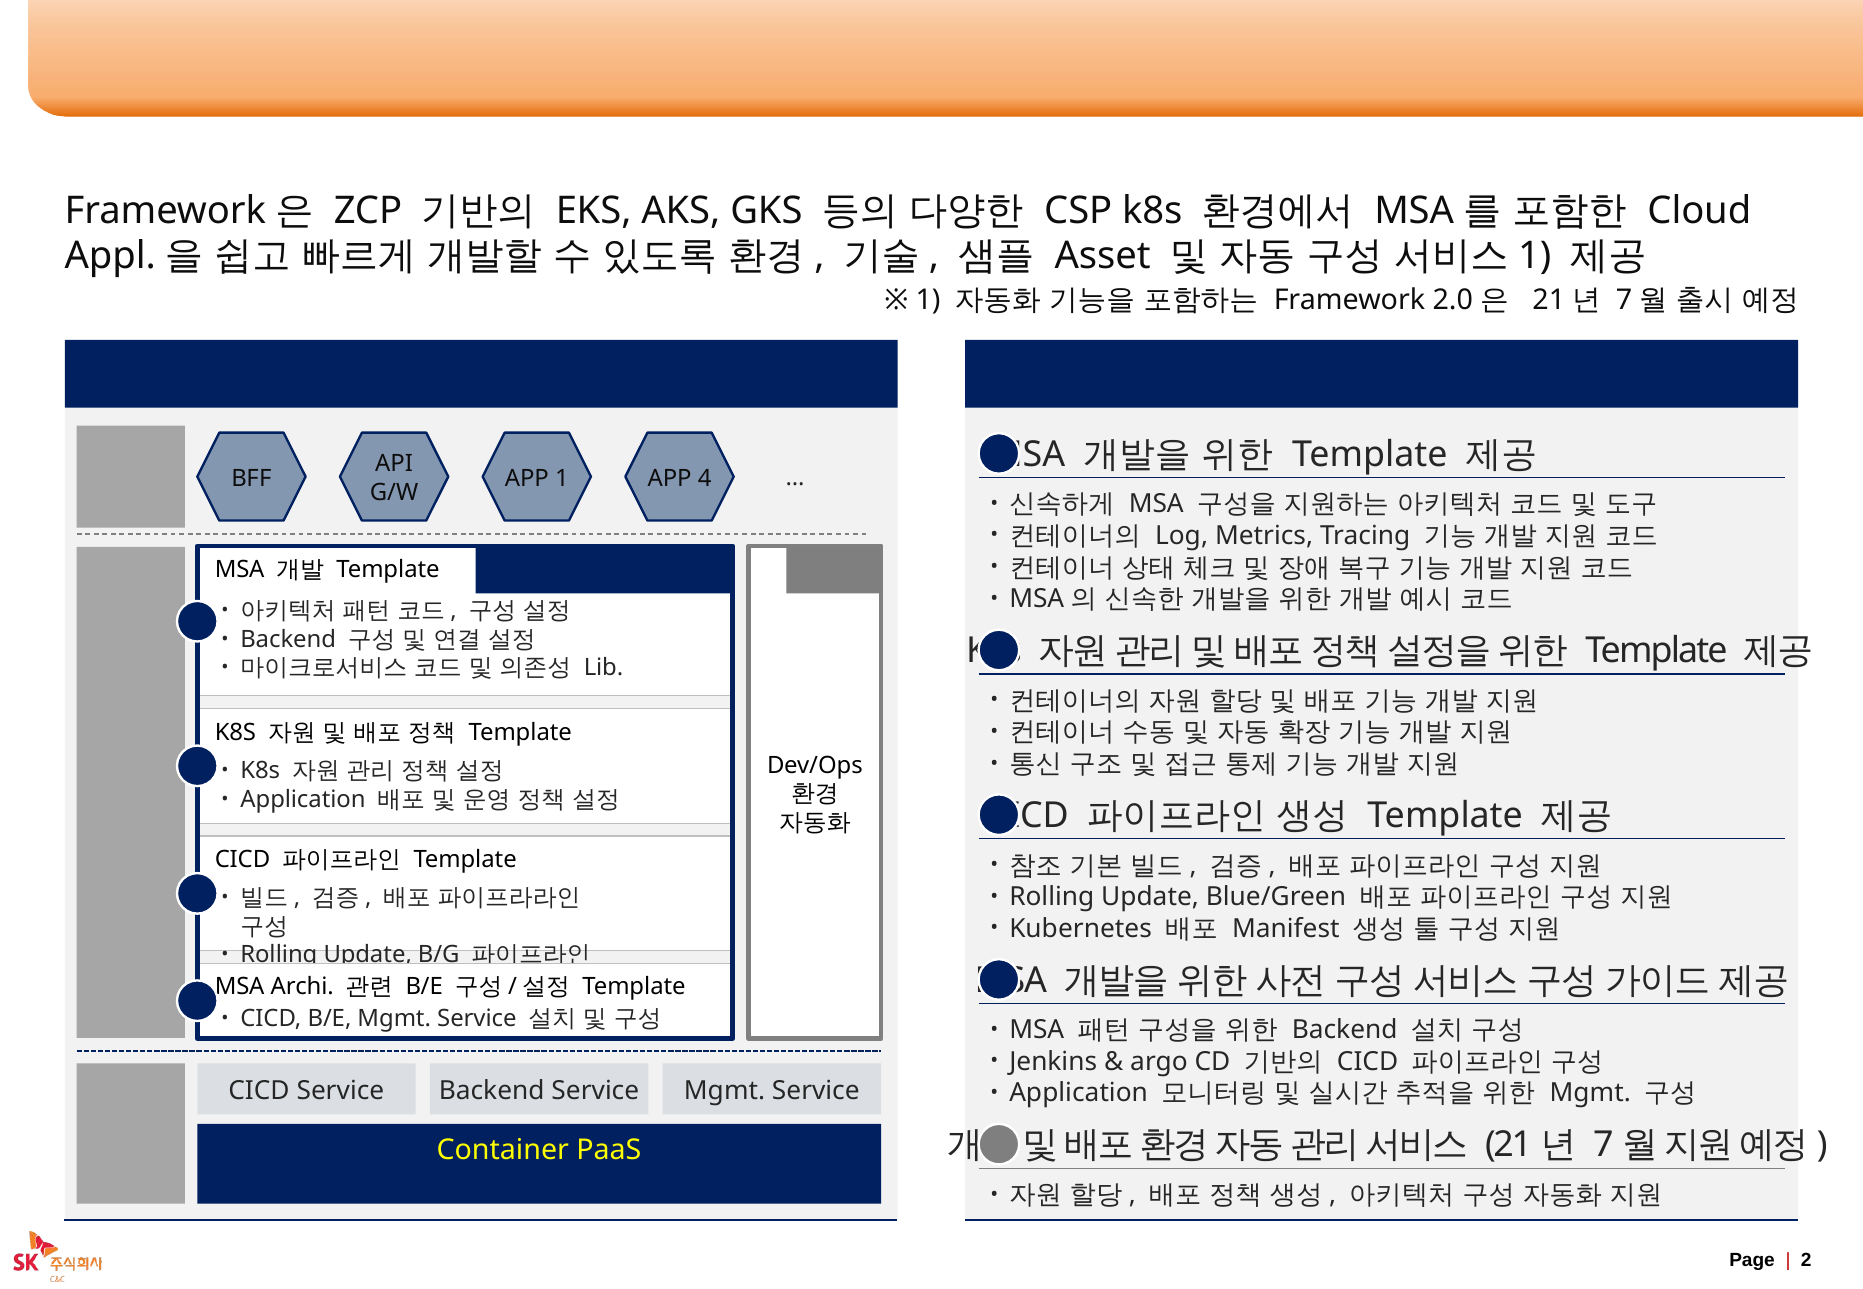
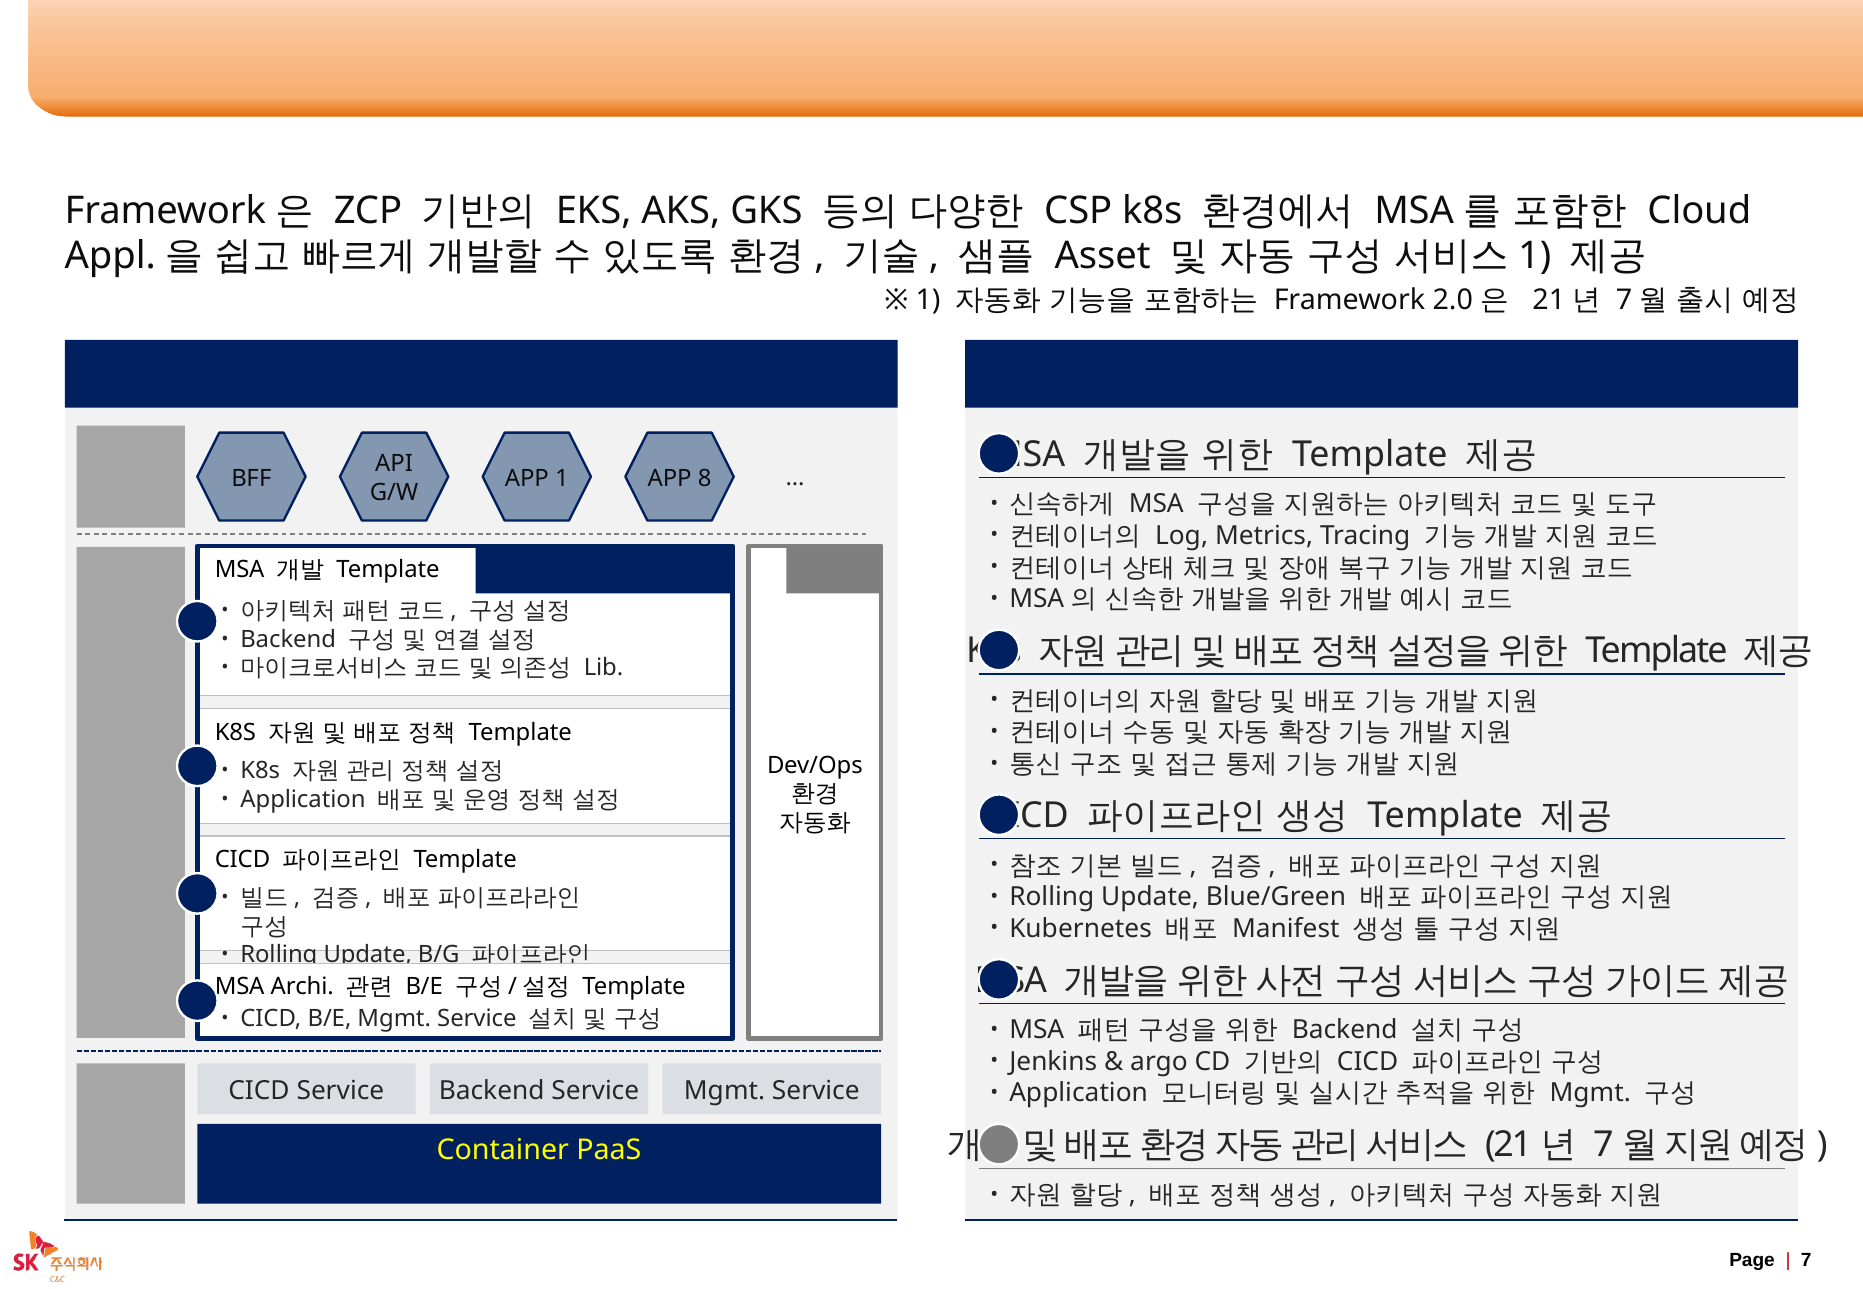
4: 4 -> 8
2: 2 -> 7
